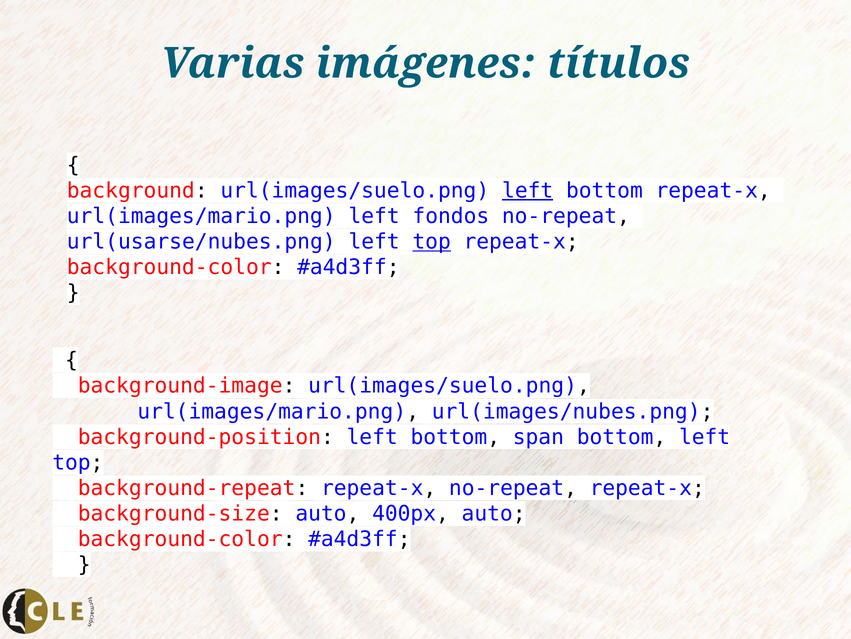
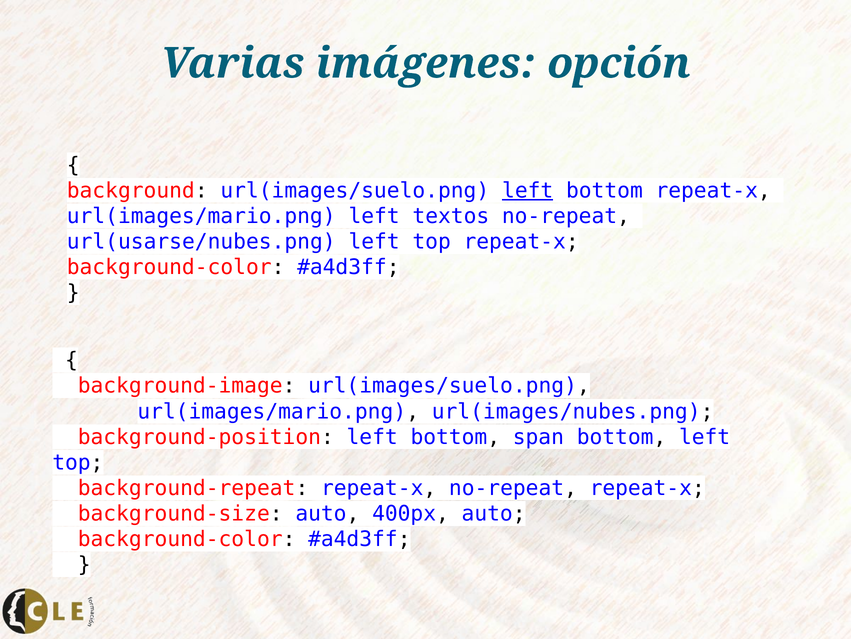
títulos: títulos -> opción
fondos: fondos -> textos
top at (432, 241) underline: present -> none
